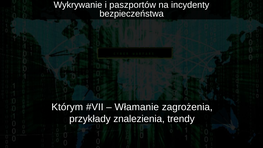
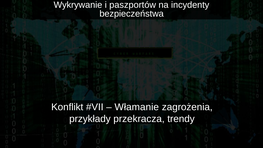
Którym: Którym -> Konflikt
znalezienia: znalezienia -> przekracza
